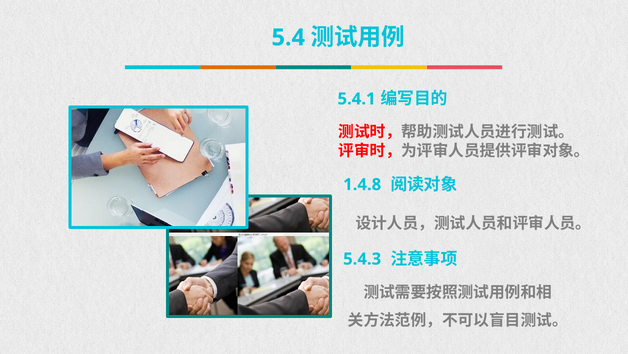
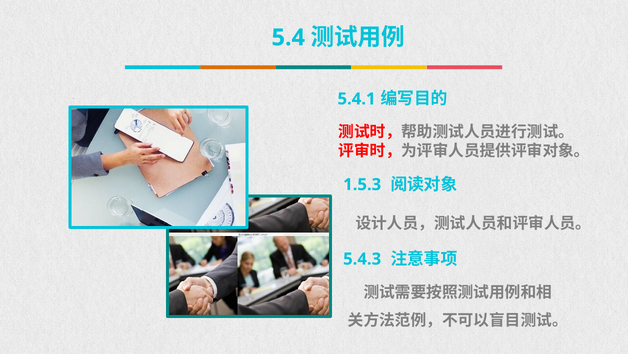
1.4.8: 1.4.8 -> 1.5.3
